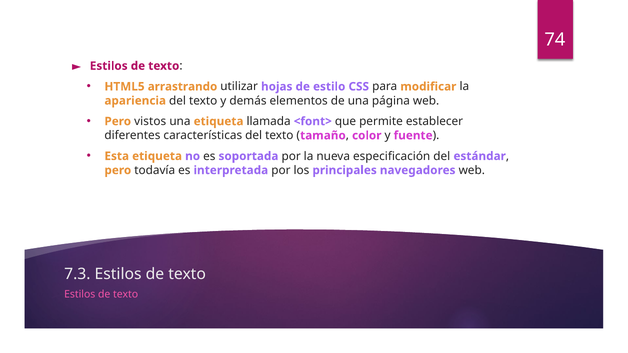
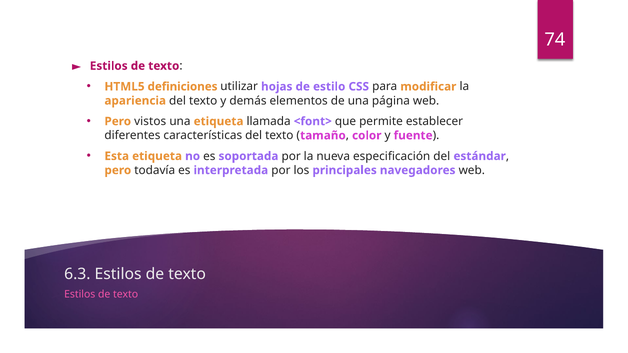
arrastrando: arrastrando -> definiciones
7.3: 7.3 -> 6.3
